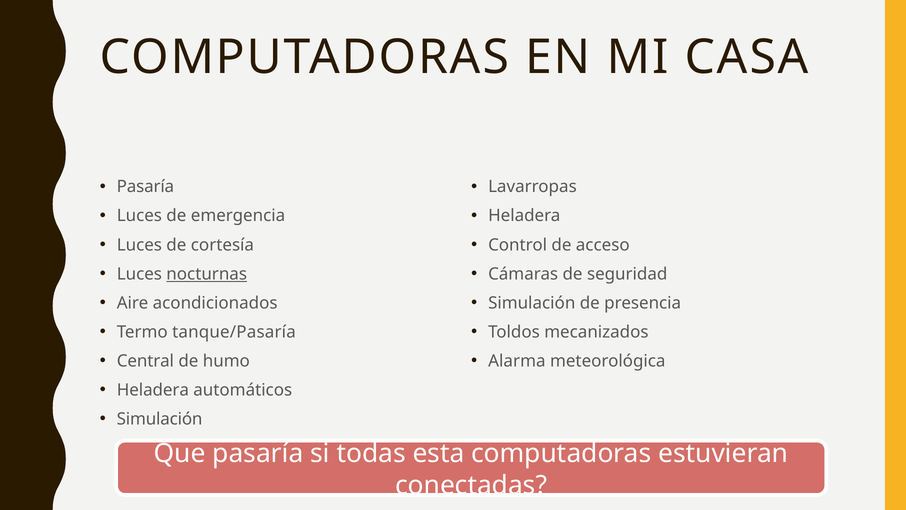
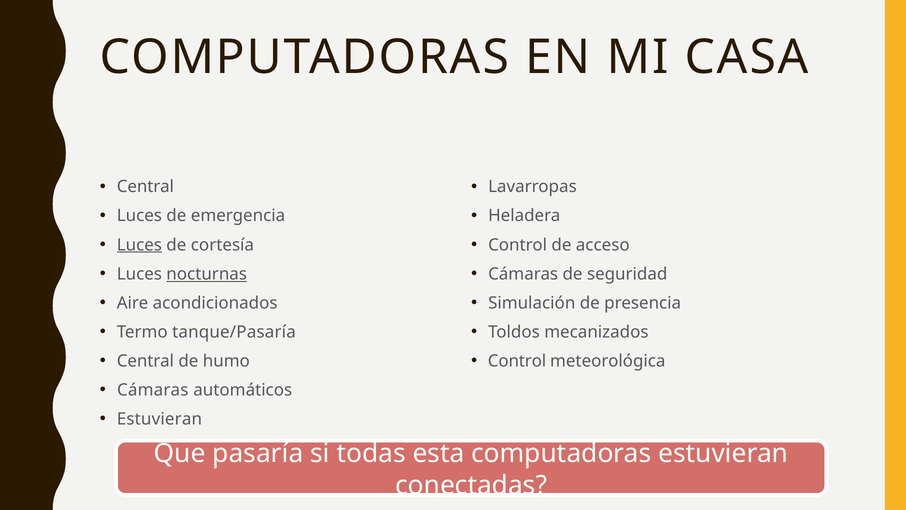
Pasaría at (145, 187): Pasaría -> Central
Luces at (139, 245) underline: none -> present
Alarma at (517, 361): Alarma -> Control
Heladera at (153, 390): Heladera -> Cámaras
Simulación at (160, 419): Simulación -> Estuvieran
